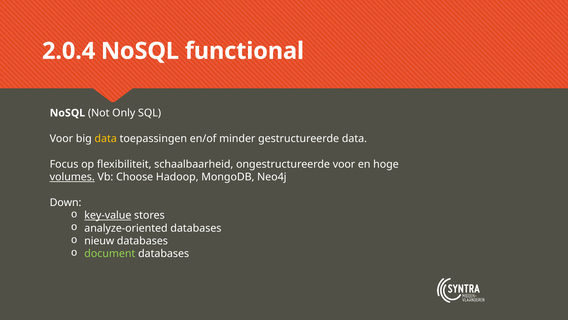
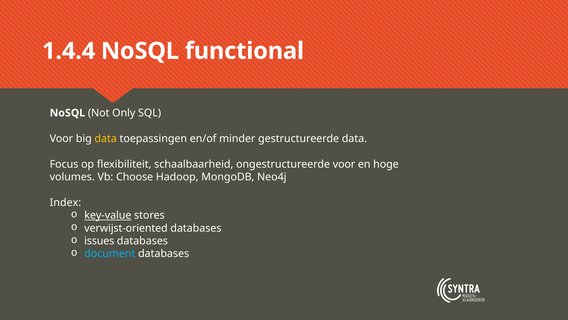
2.0.4: 2.0.4 -> 1.4.4
volumes underline: present -> none
Down: Down -> Index
analyze-oriented: analyze-oriented -> verwijst-oriented
nieuw: nieuw -> issues
document colour: light green -> light blue
